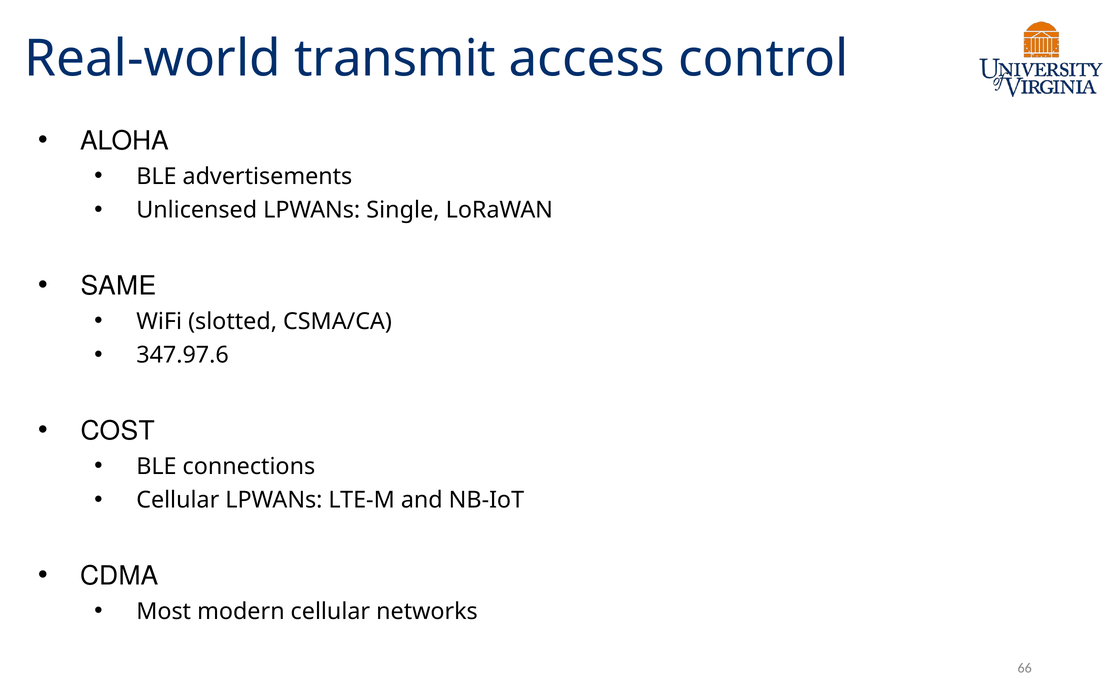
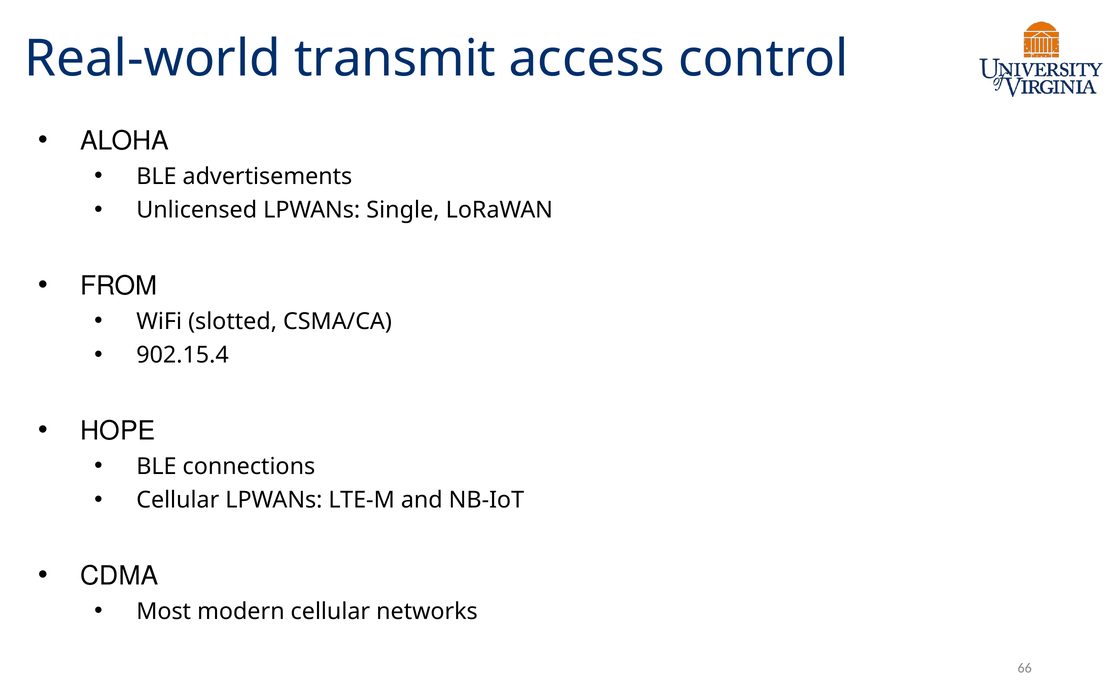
SAME: SAME -> FROM
347.97.6: 347.97.6 -> 902.15.4
COST: COST -> HOPE
